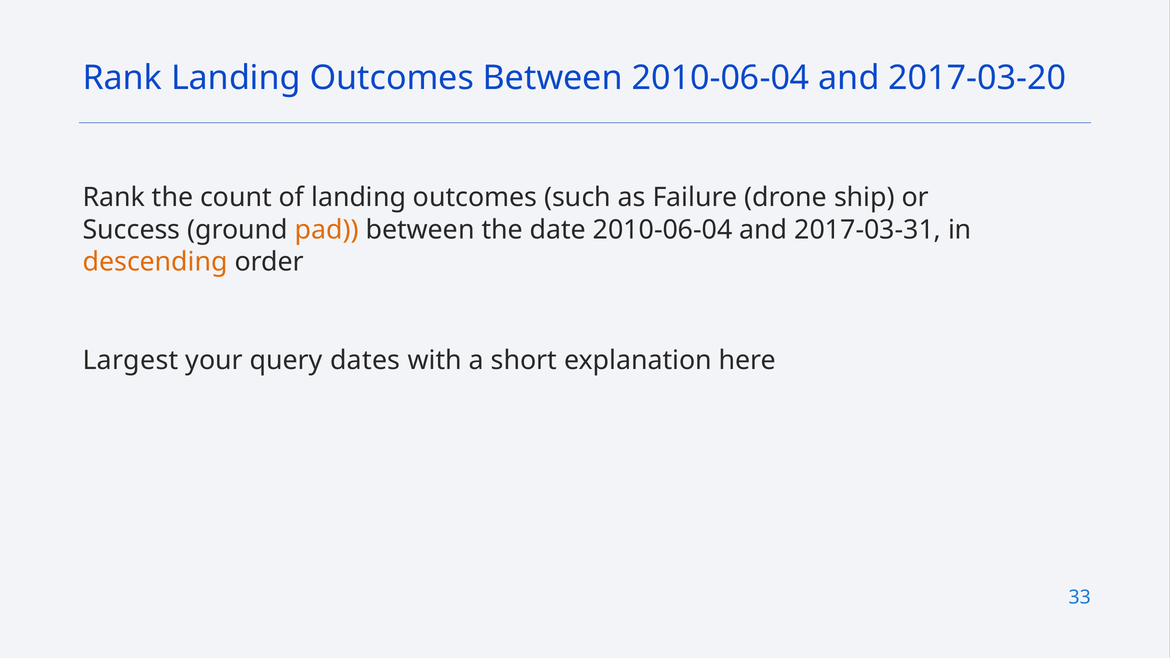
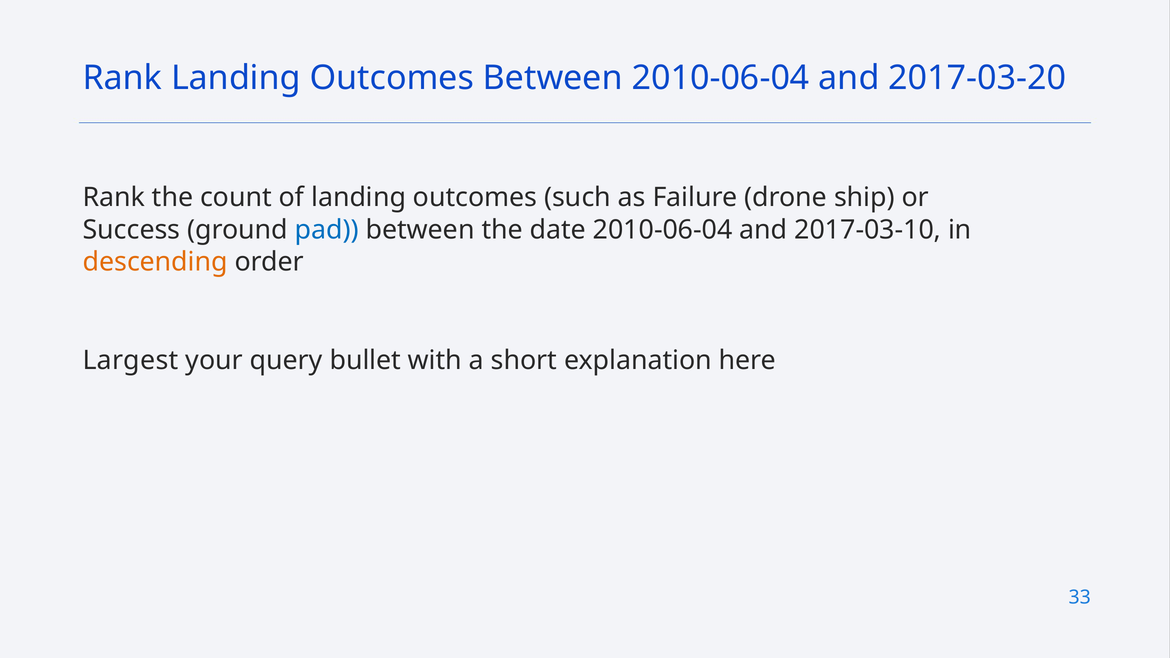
pad colour: orange -> blue
2017-03-31: 2017-03-31 -> 2017-03-10
dates: dates -> bullet
